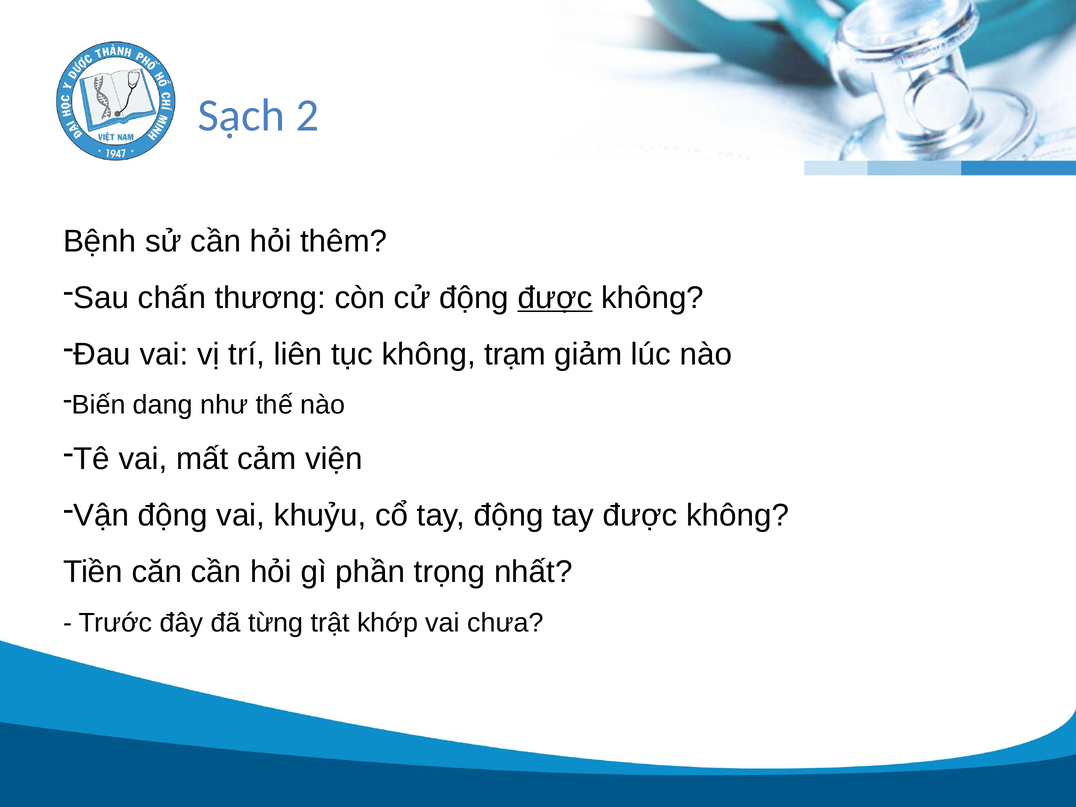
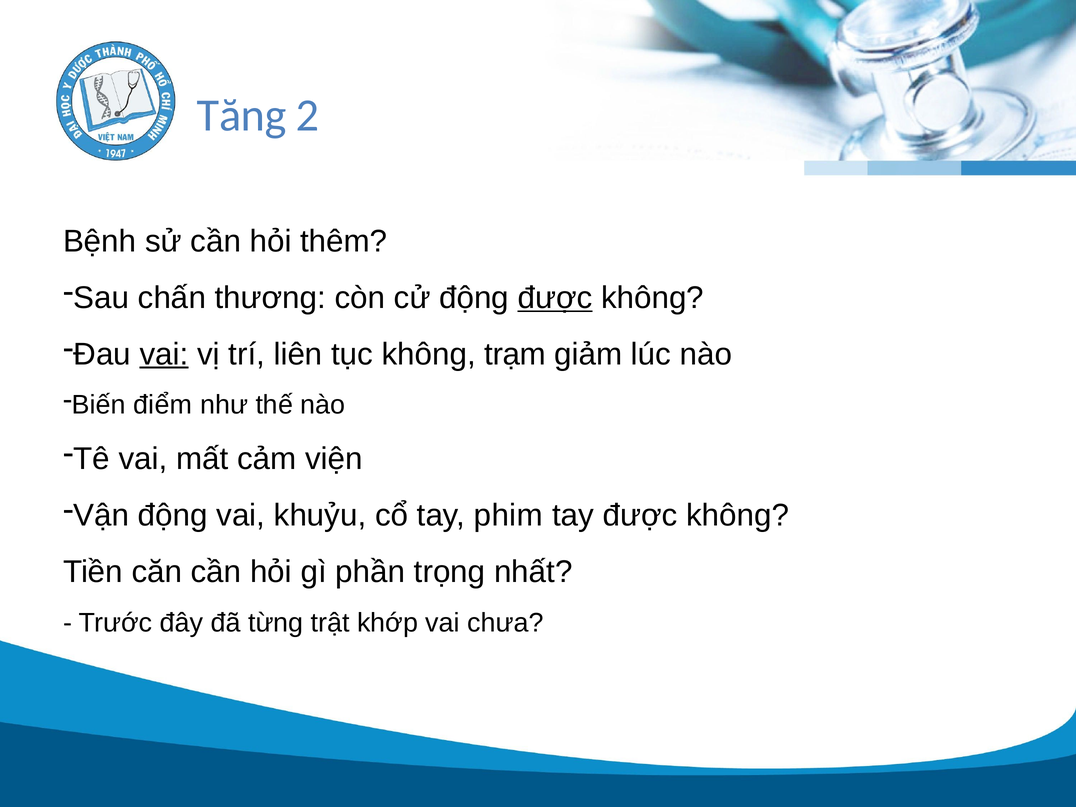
Sạch: Sạch -> Tăng
vai at (164, 354) underline: none -> present
dang: dang -> điểm
tay động: động -> phim
